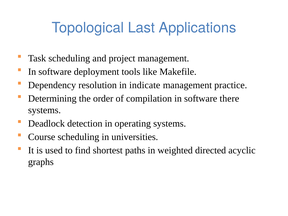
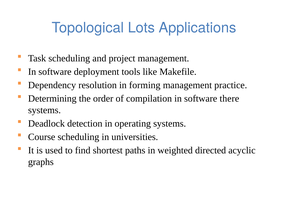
Last: Last -> Lots
indicate: indicate -> forming
